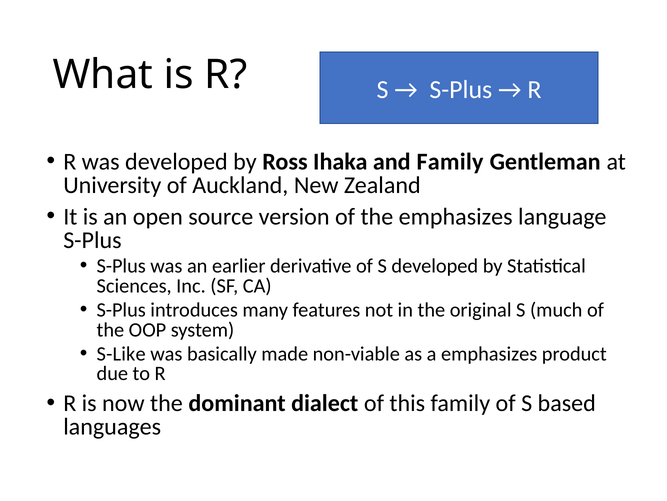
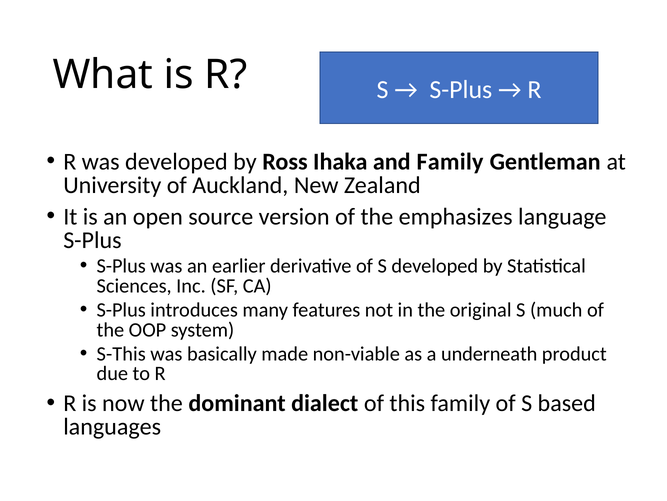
S-Like: S-Like -> S-This
a emphasizes: emphasizes -> underneath
